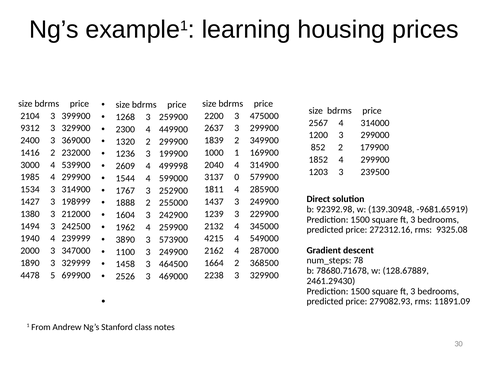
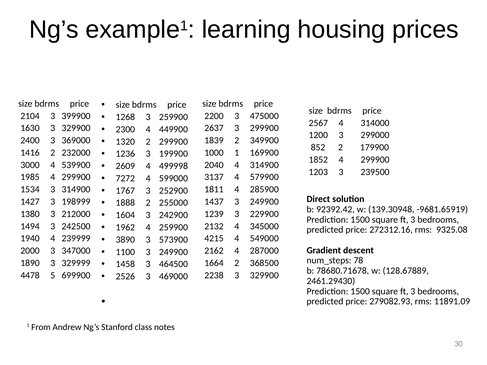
9312: 9312 -> 1630
3137 0: 0 -> 4
1544: 1544 -> 7272
92392.98: 92392.98 -> 92392.42
